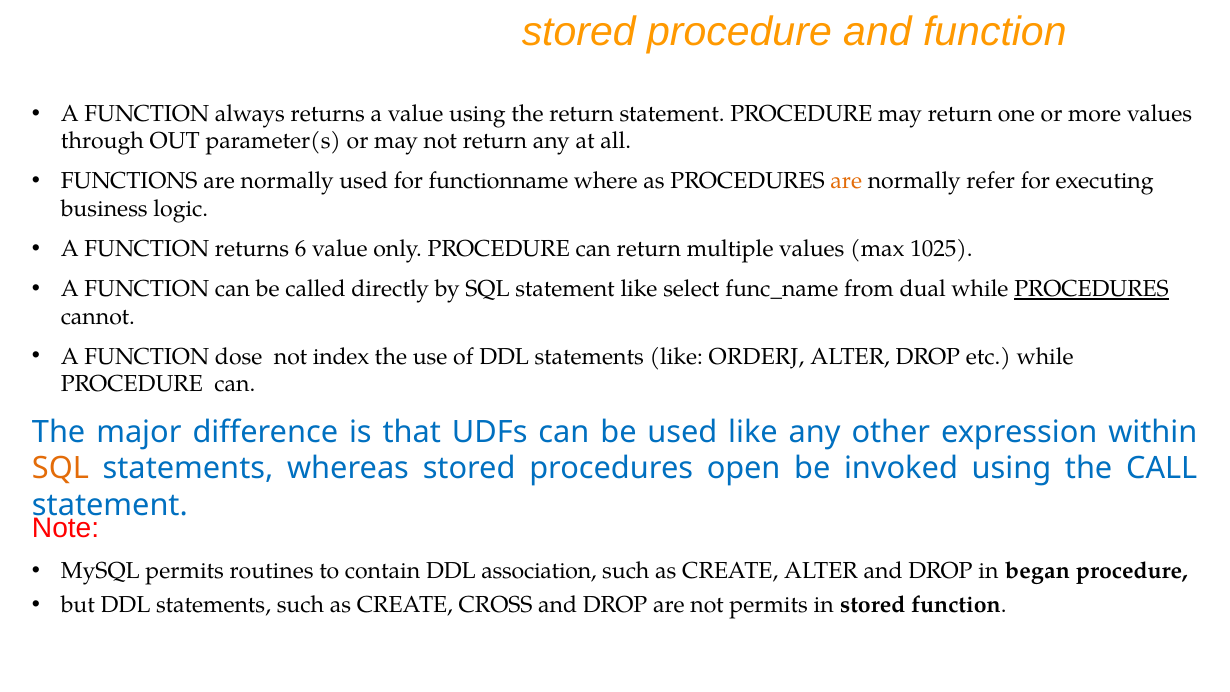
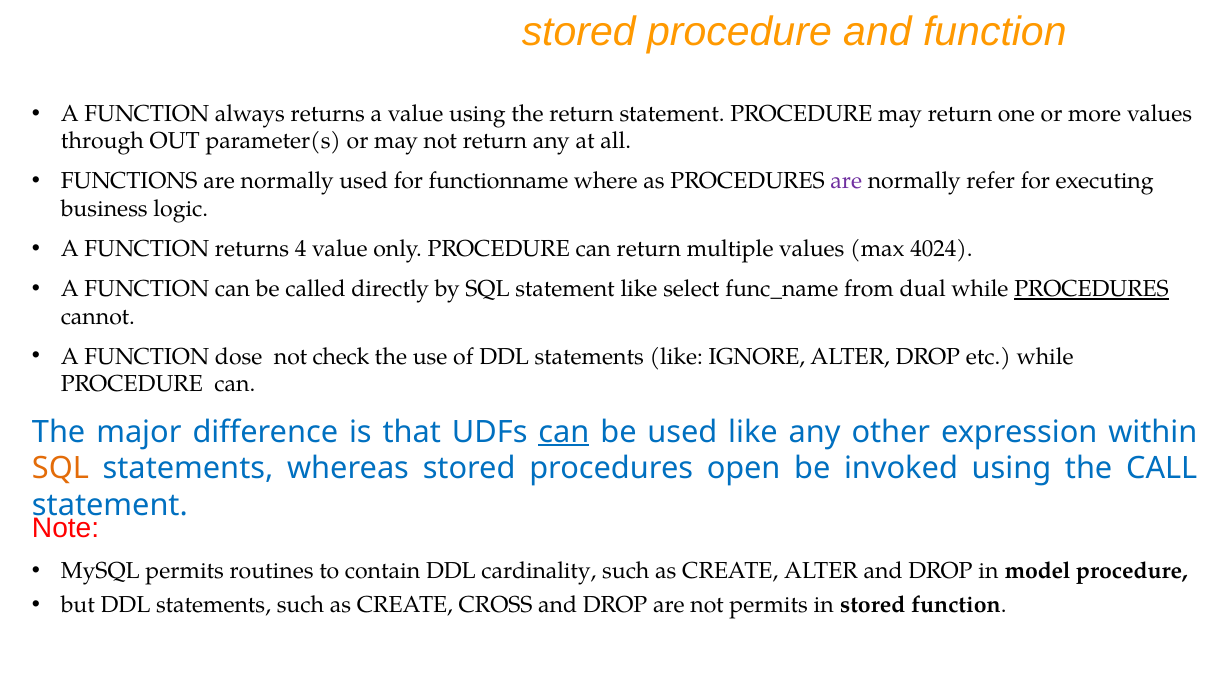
are at (846, 181) colour: orange -> purple
6: 6 -> 4
1025: 1025 -> 4024
index: index -> check
ORDERJ: ORDERJ -> IGNORE
can at (564, 432) underline: none -> present
association: association -> cardinality
began: began -> model
